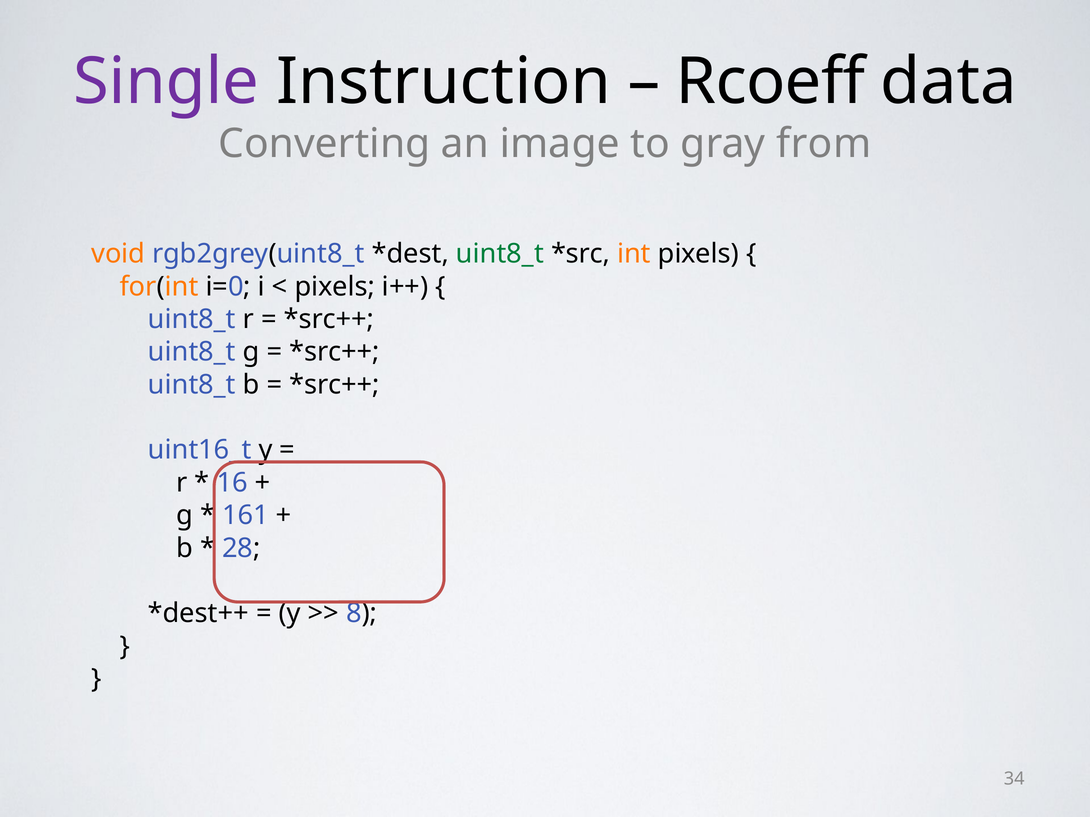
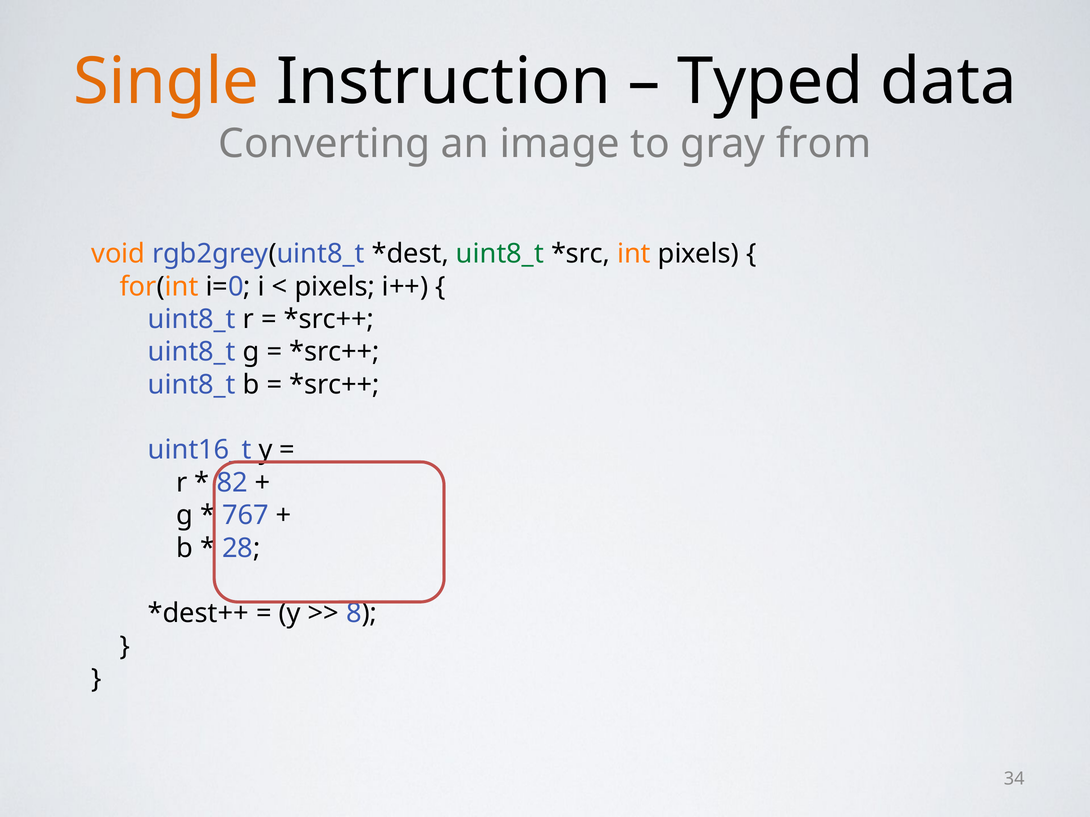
Single colour: purple -> orange
Rcoeff: Rcoeff -> Typed
16: 16 -> 82
161: 161 -> 767
